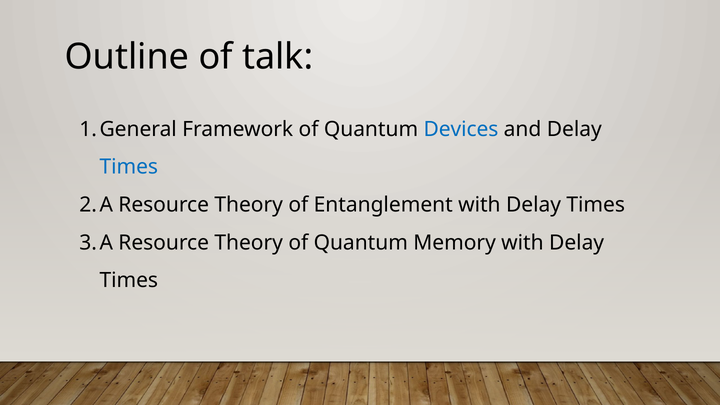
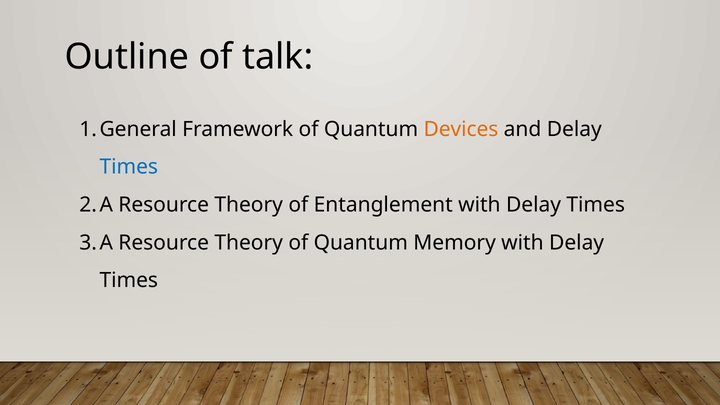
Devices colour: blue -> orange
